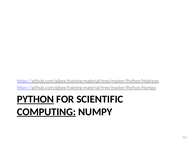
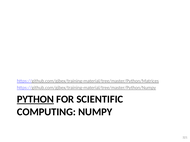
COMPUTING underline: present -> none
